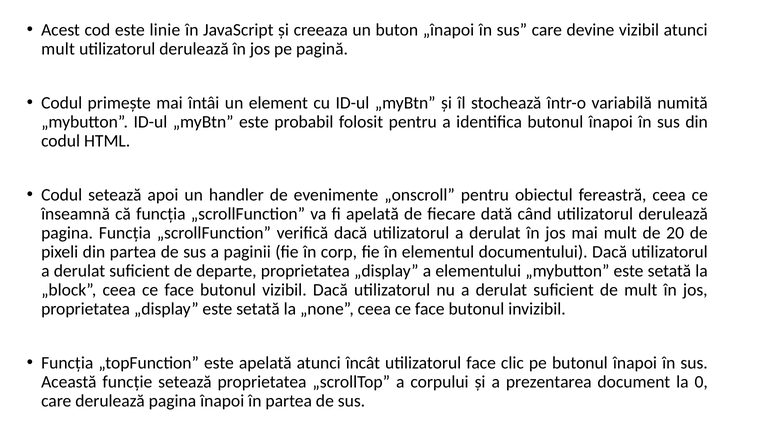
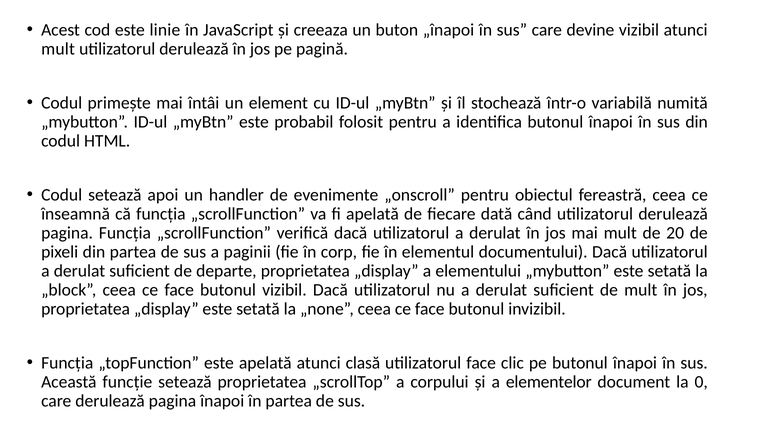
încât: încât -> clasă
prezentarea: prezentarea -> elementelor
